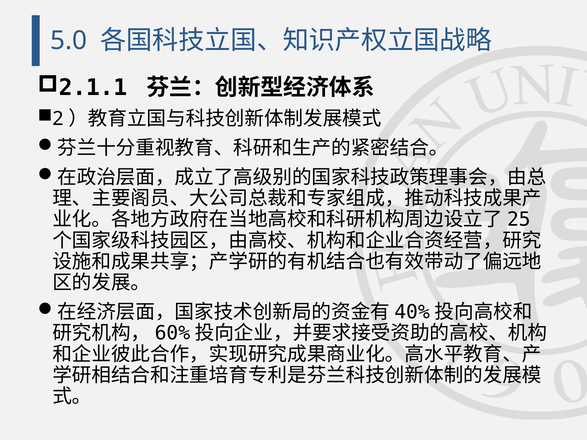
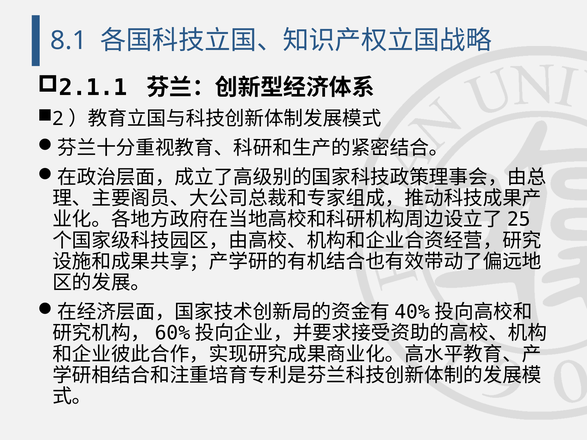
5.0: 5.0 -> 8.1
